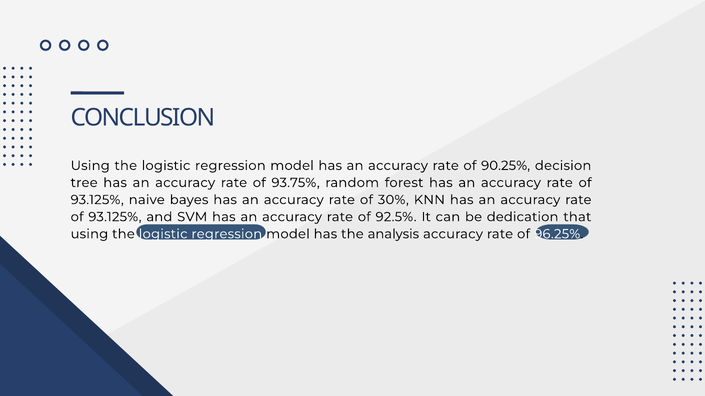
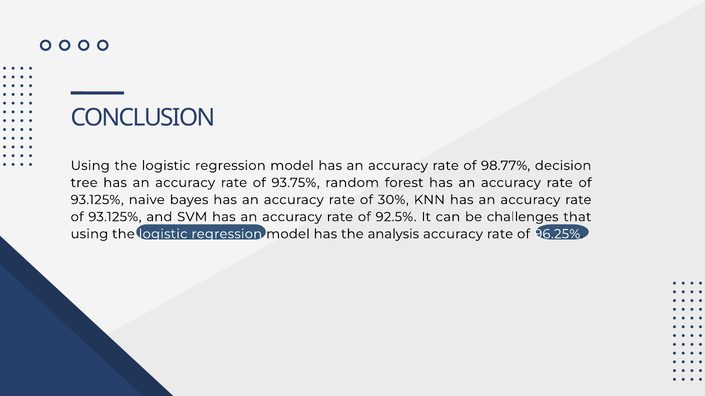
90.25%: 90.25% -> 98.77%
dedication: dedication -> challenges
